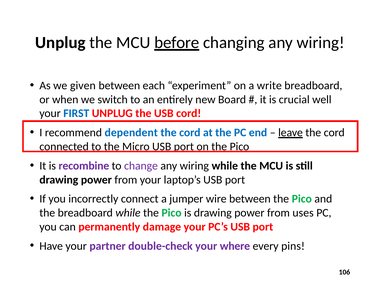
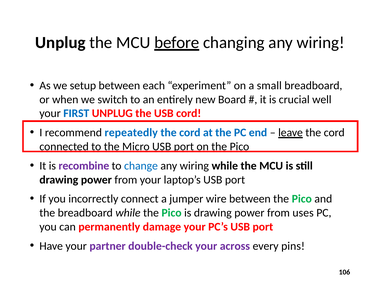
given: given -> setup
write: write -> small
dependent: dependent -> repeatedly
change colour: purple -> blue
where: where -> across
